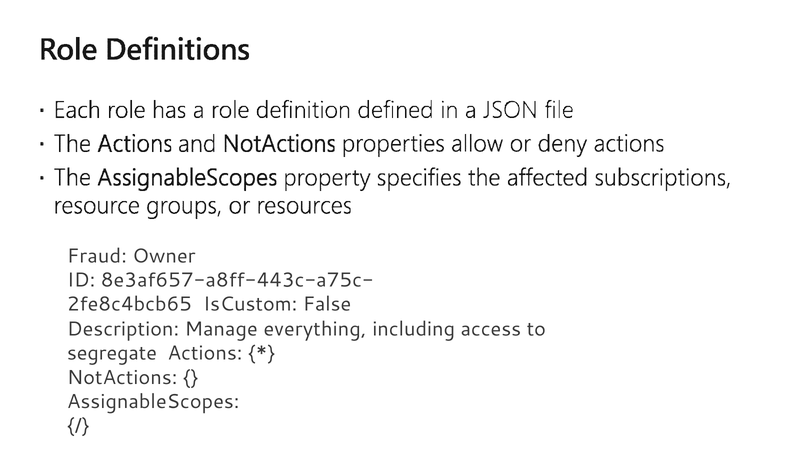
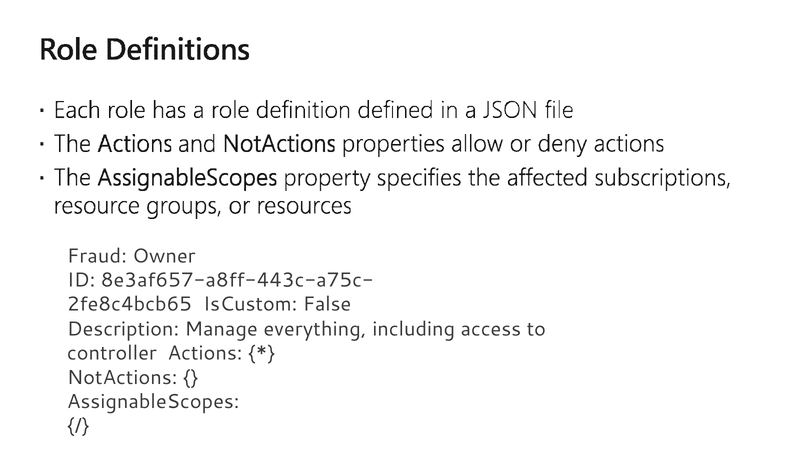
segregate: segregate -> controller
